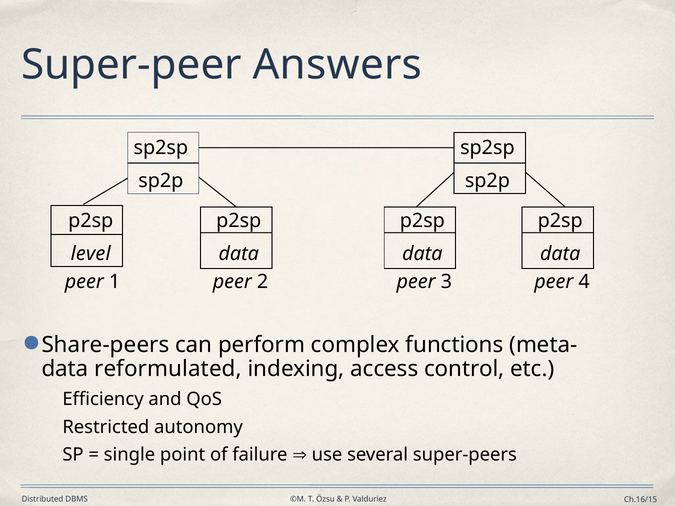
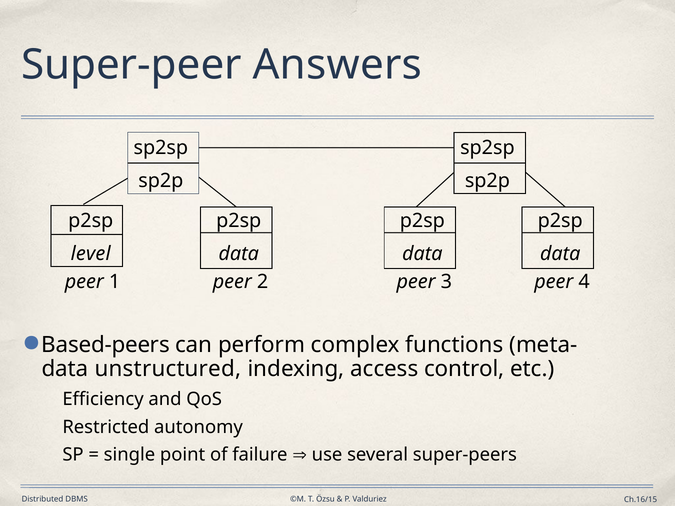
Share-peers: Share-peers -> Based-peers
reformulated: reformulated -> unstructured
